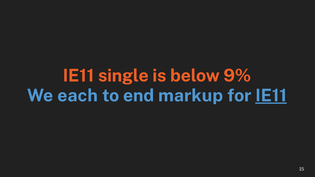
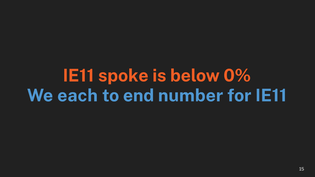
single: single -> spoke
9%: 9% -> 0%
markup: markup -> number
IE11 at (271, 96) underline: present -> none
